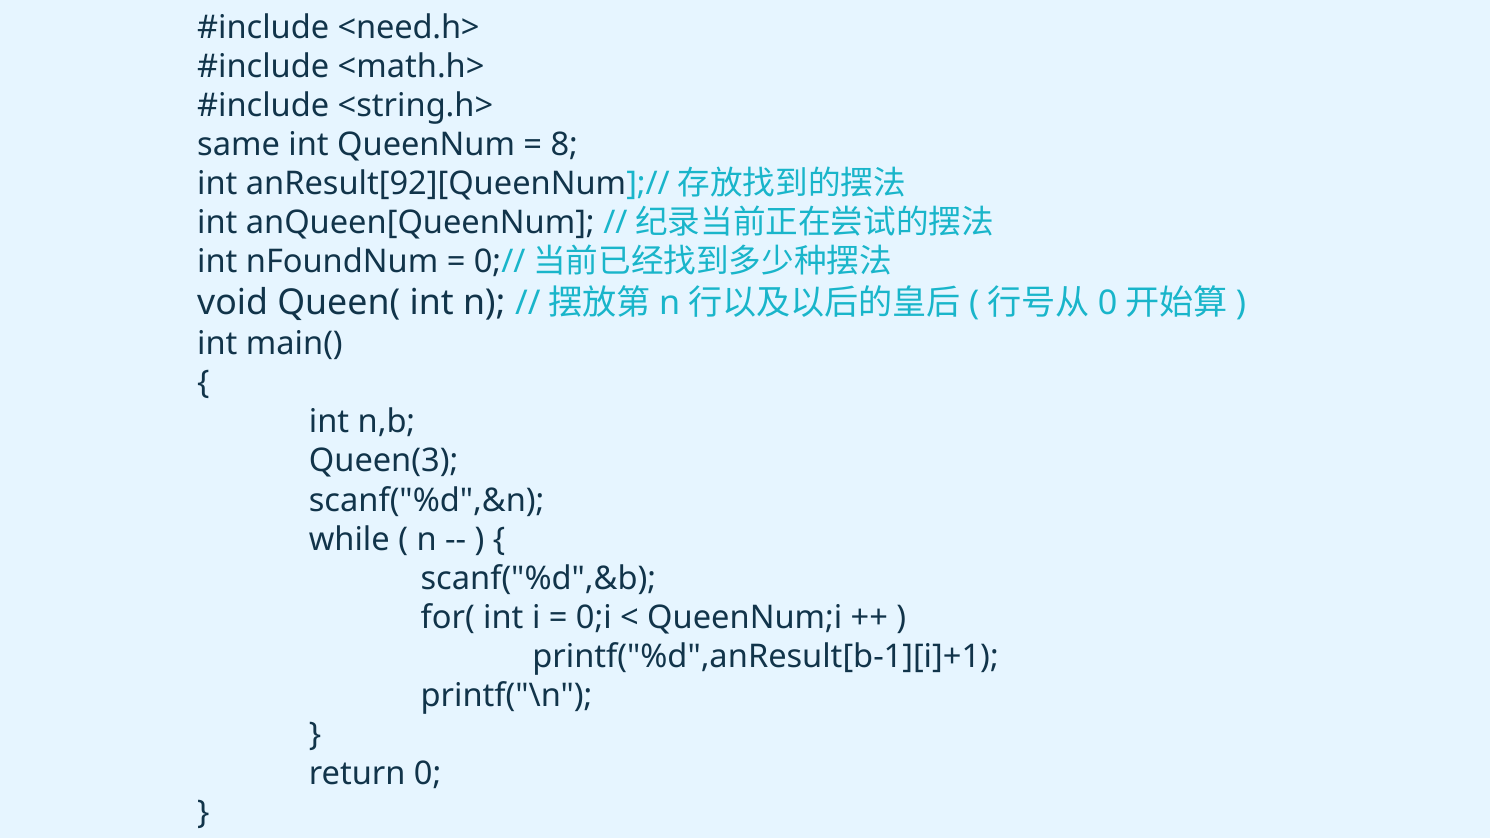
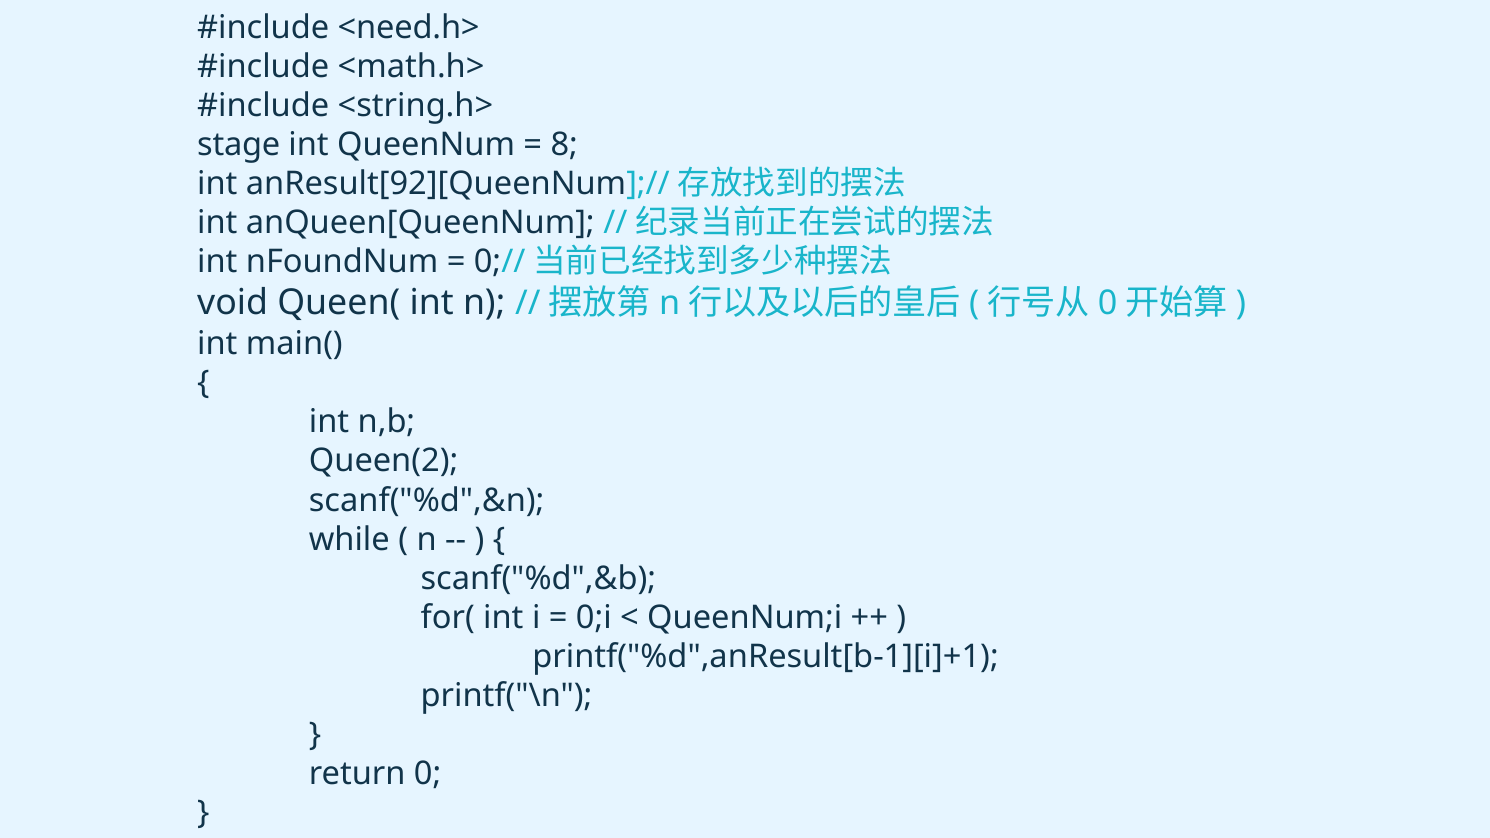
same: same -> stage
Queen(3: Queen(3 -> Queen(2
